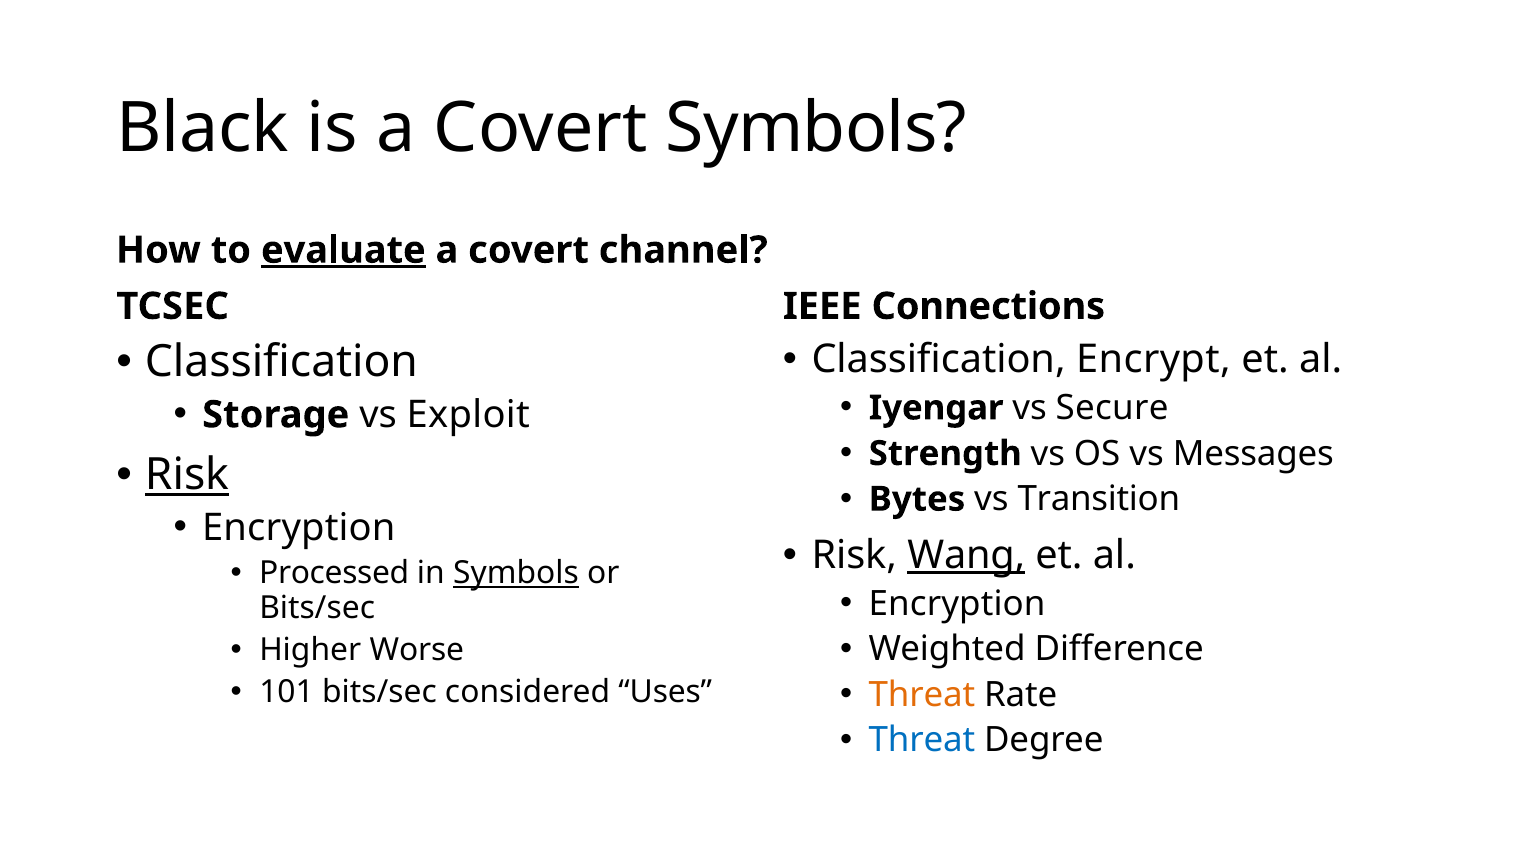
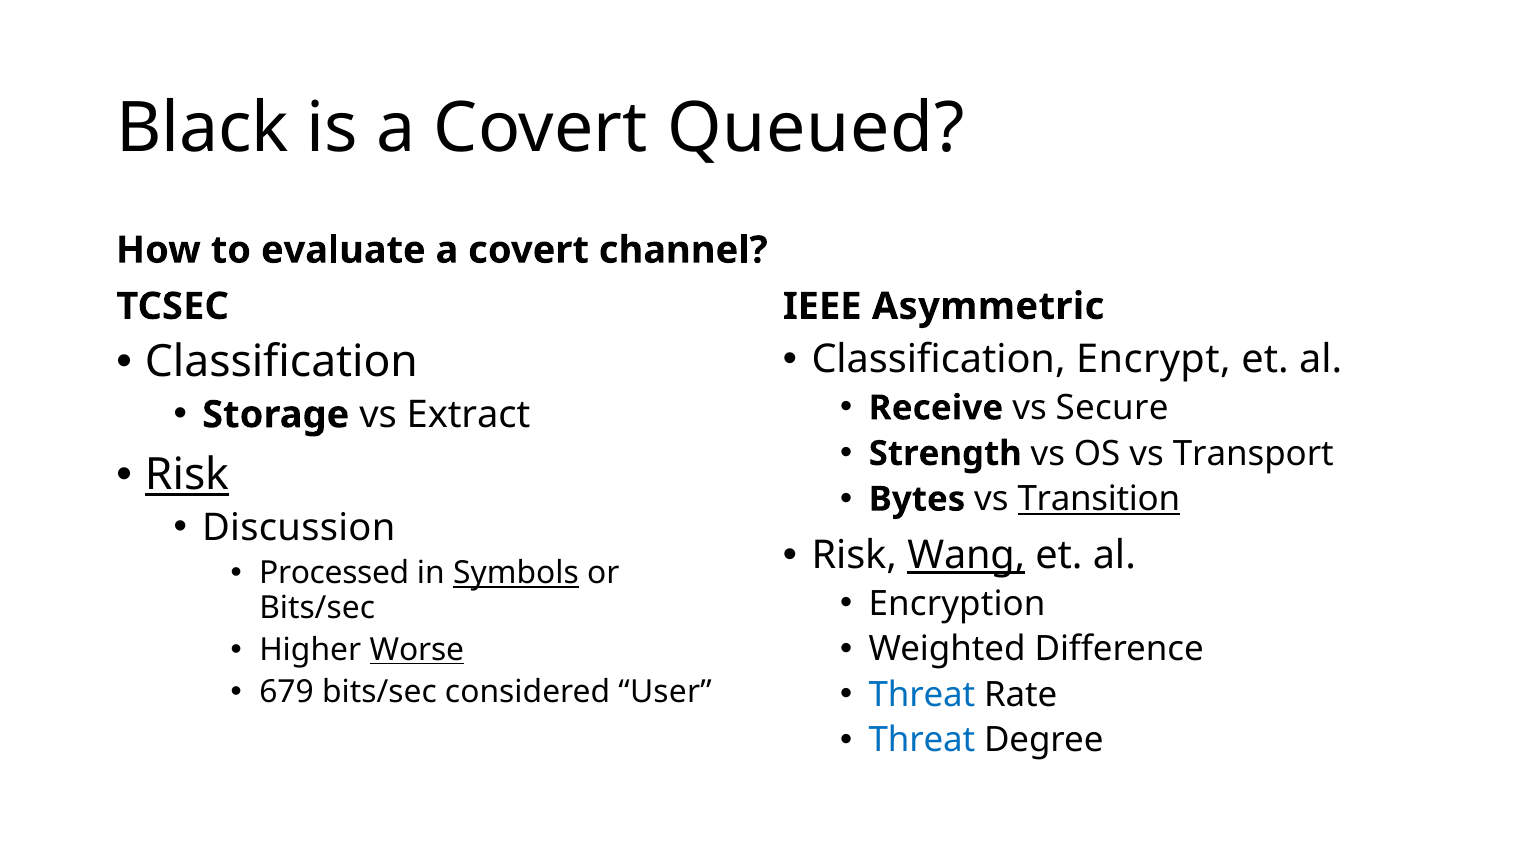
Covert Symbols: Symbols -> Queued
evaluate underline: present -> none
Connections: Connections -> Asymmetric
Iyengar: Iyengar -> Receive
Exploit: Exploit -> Extract
Messages: Messages -> Transport
Transition underline: none -> present
Encryption at (299, 528): Encryption -> Discussion
Worse underline: none -> present
101: 101 -> 679
Uses: Uses -> User
Threat at (922, 695) colour: orange -> blue
